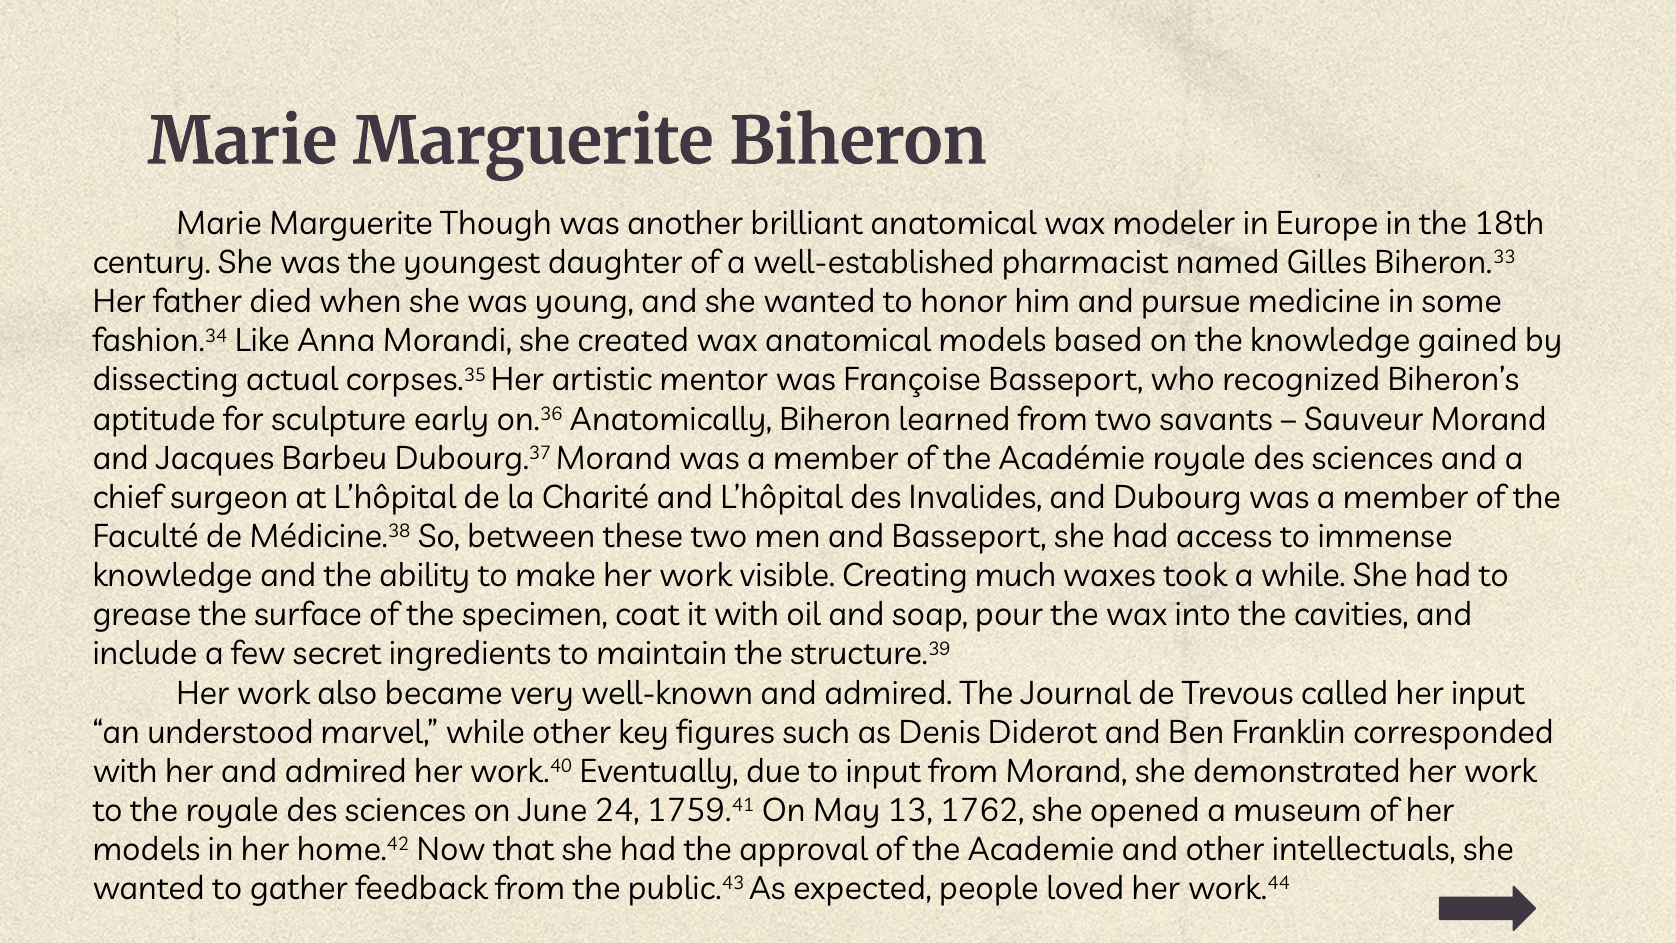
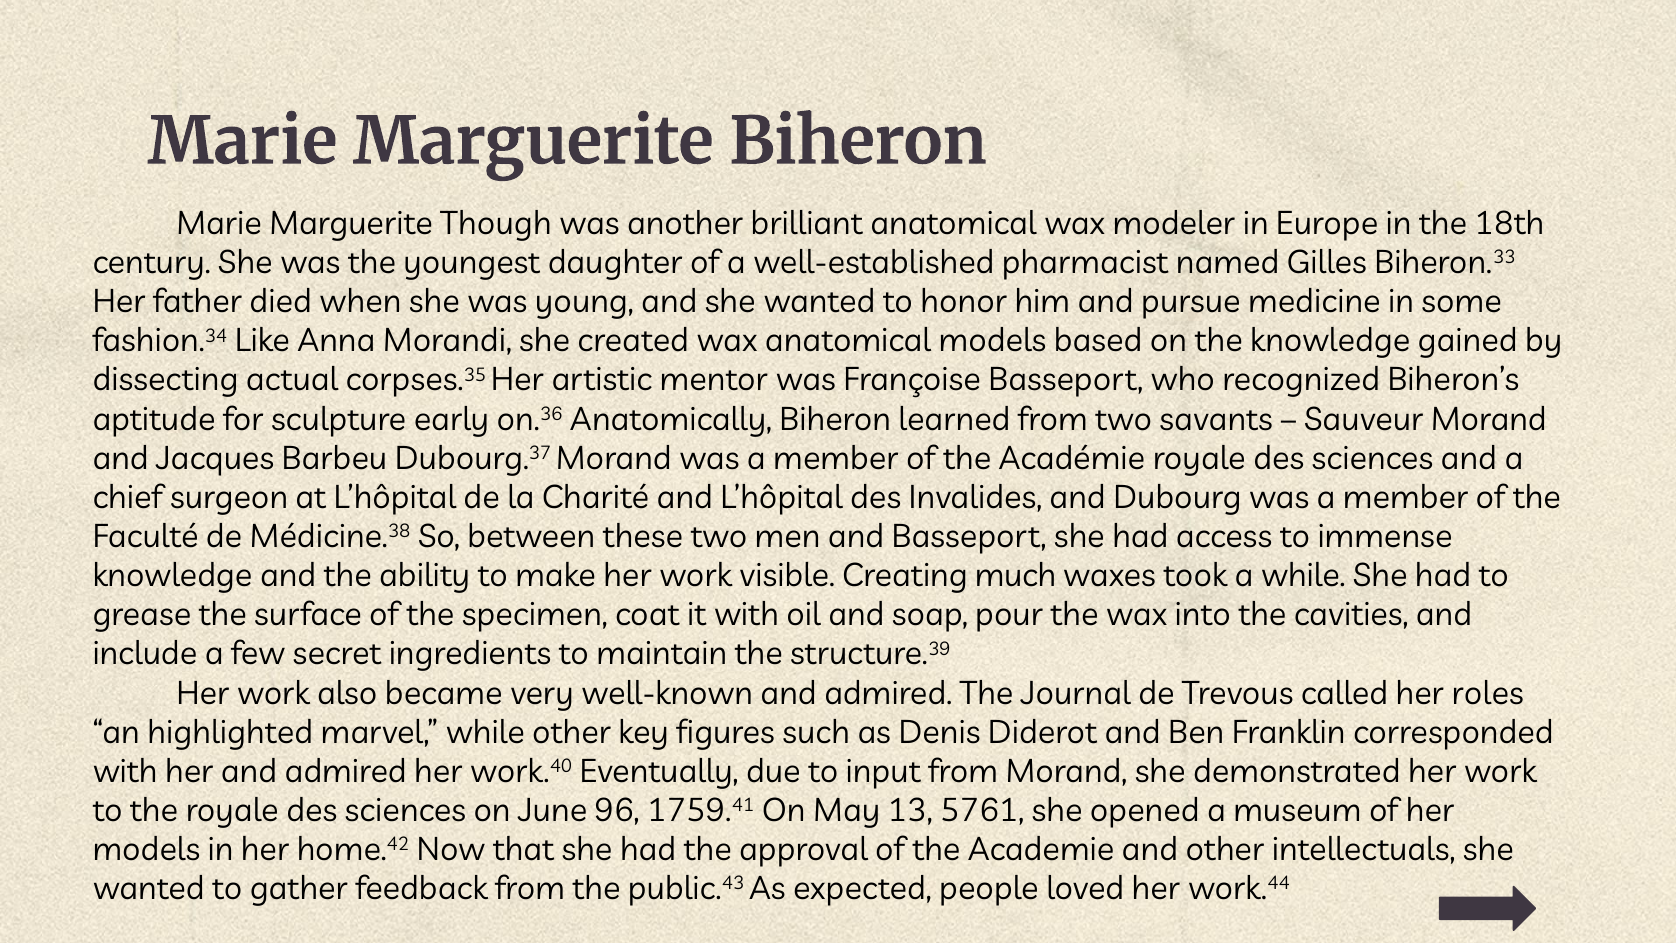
her input: input -> roles
understood: understood -> highlighted
24: 24 -> 96
1762: 1762 -> 5761
